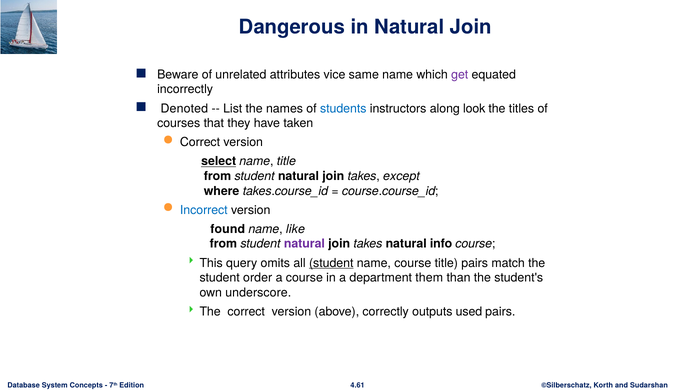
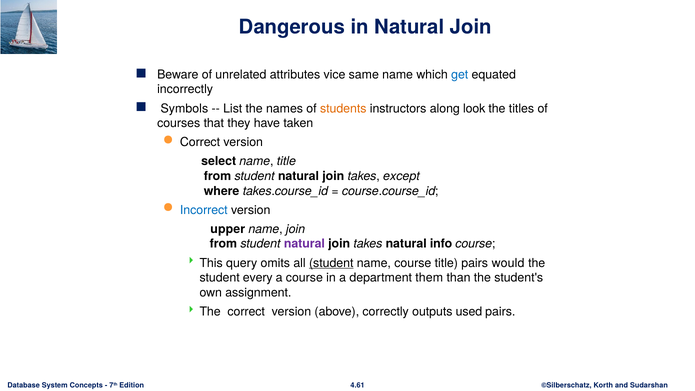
get colour: purple -> blue
Denoted: Denoted -> Symbols
students colour: blue -> orange
select underline: present -> none
found: found -> upper
name like: like -> join
match: match -> would
order: order -> every
underscore: underscore -> assignment
